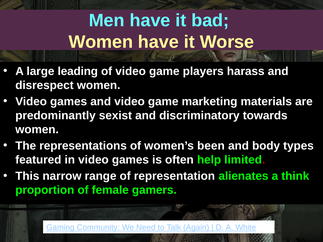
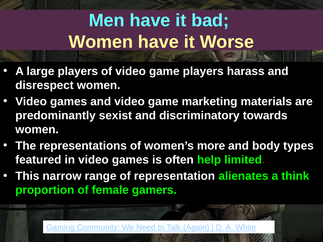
large leading: leading -> players
been: been -> more
